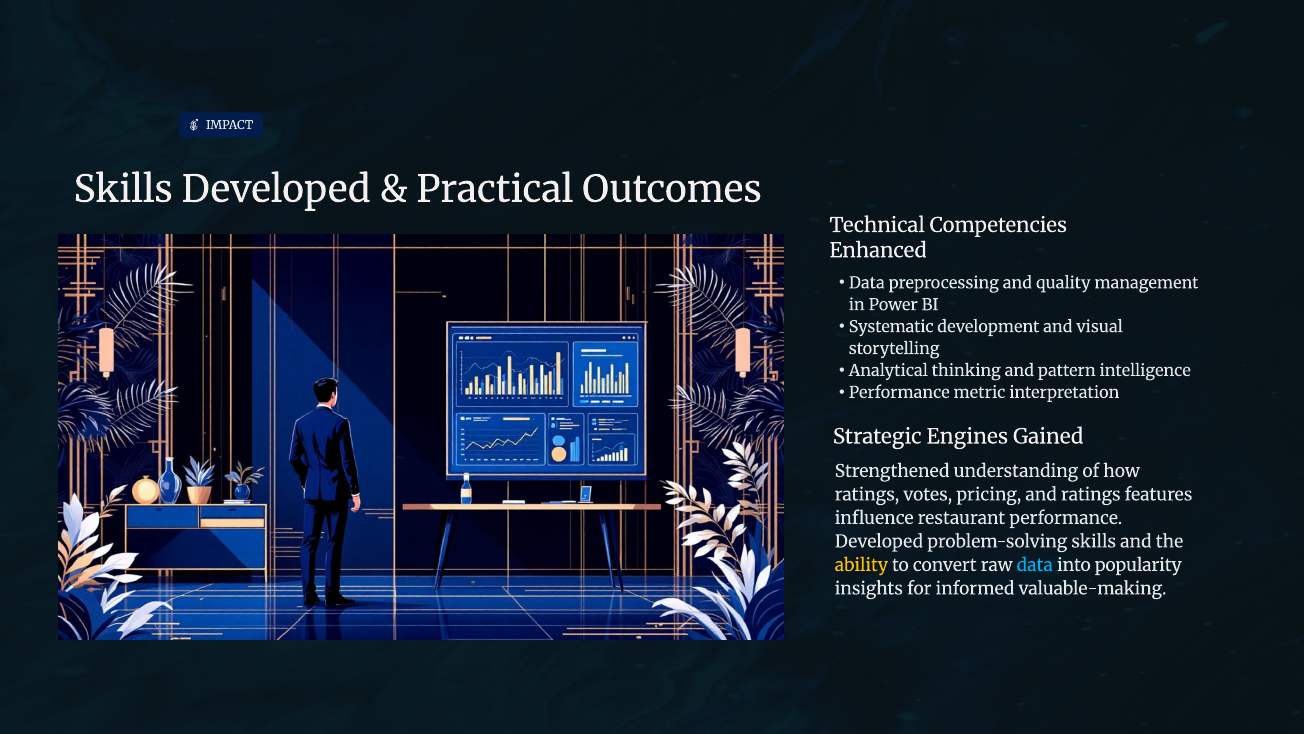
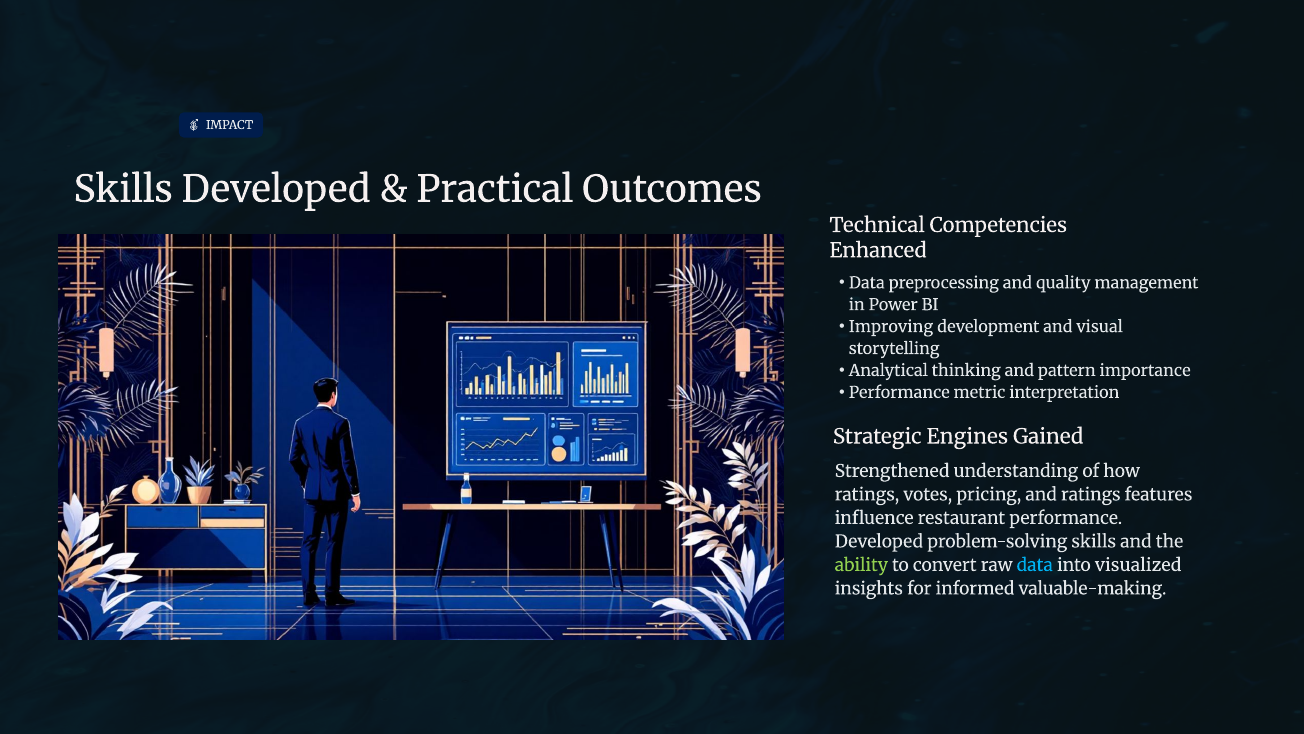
Systematic: Systematic -> Improving
intelligence: intelligence -> importance
ability colour: yellow -> light green
popularity: popularity -> visualized
